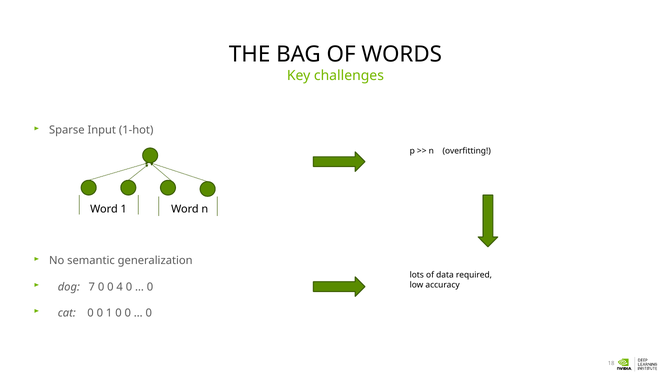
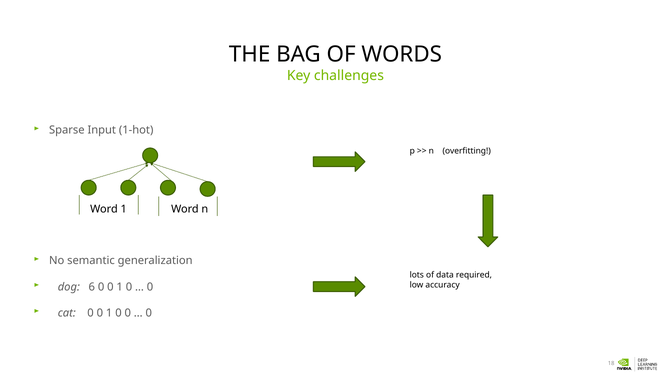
7: 7 -> 6
4 at (120, 286): 4 -> 1
